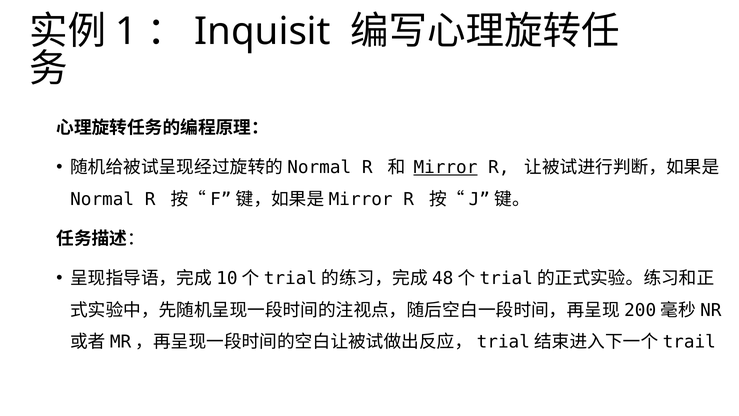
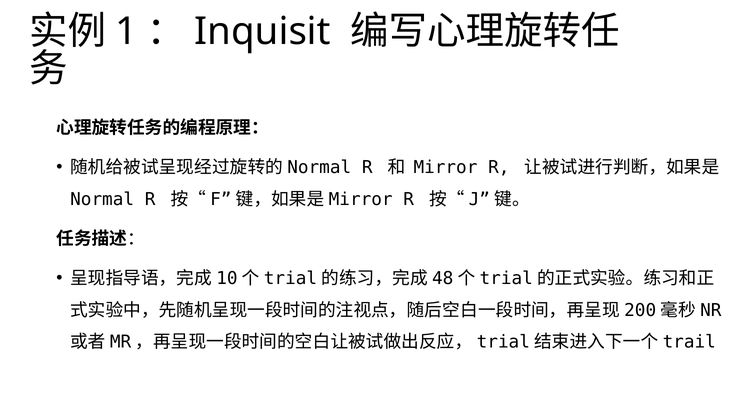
Mirror underline: present -> none
